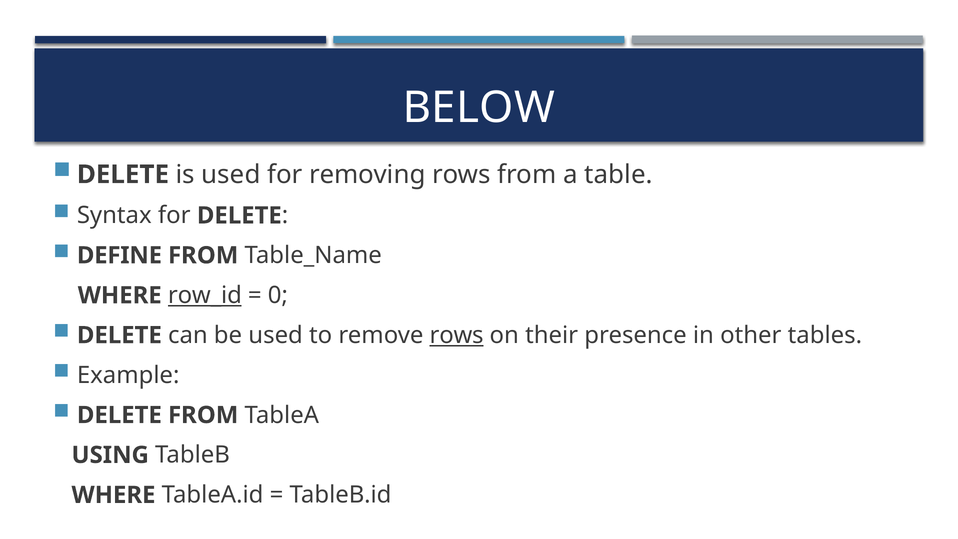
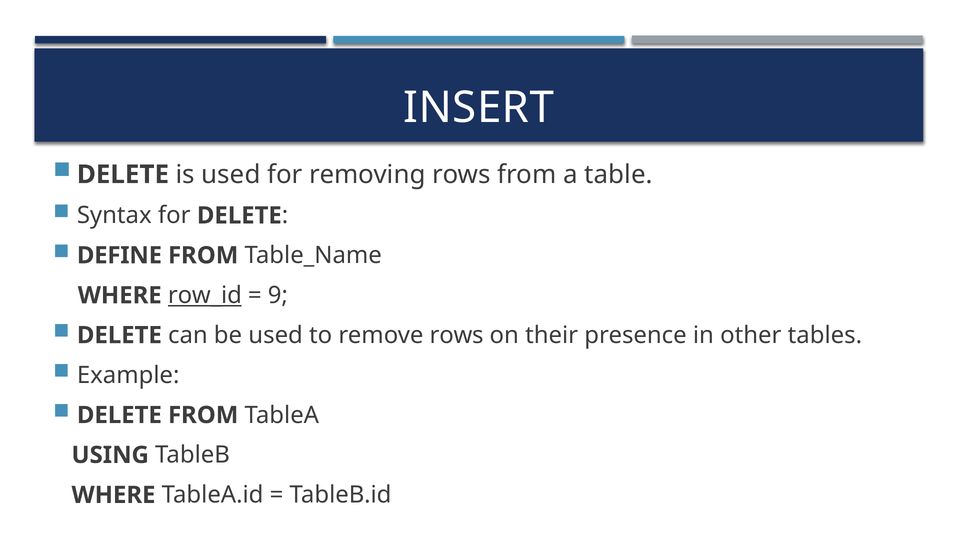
BELOW: BELOW -> INSERT
0: 0 -> 9
rows at (457, 335) underline: present -> none
